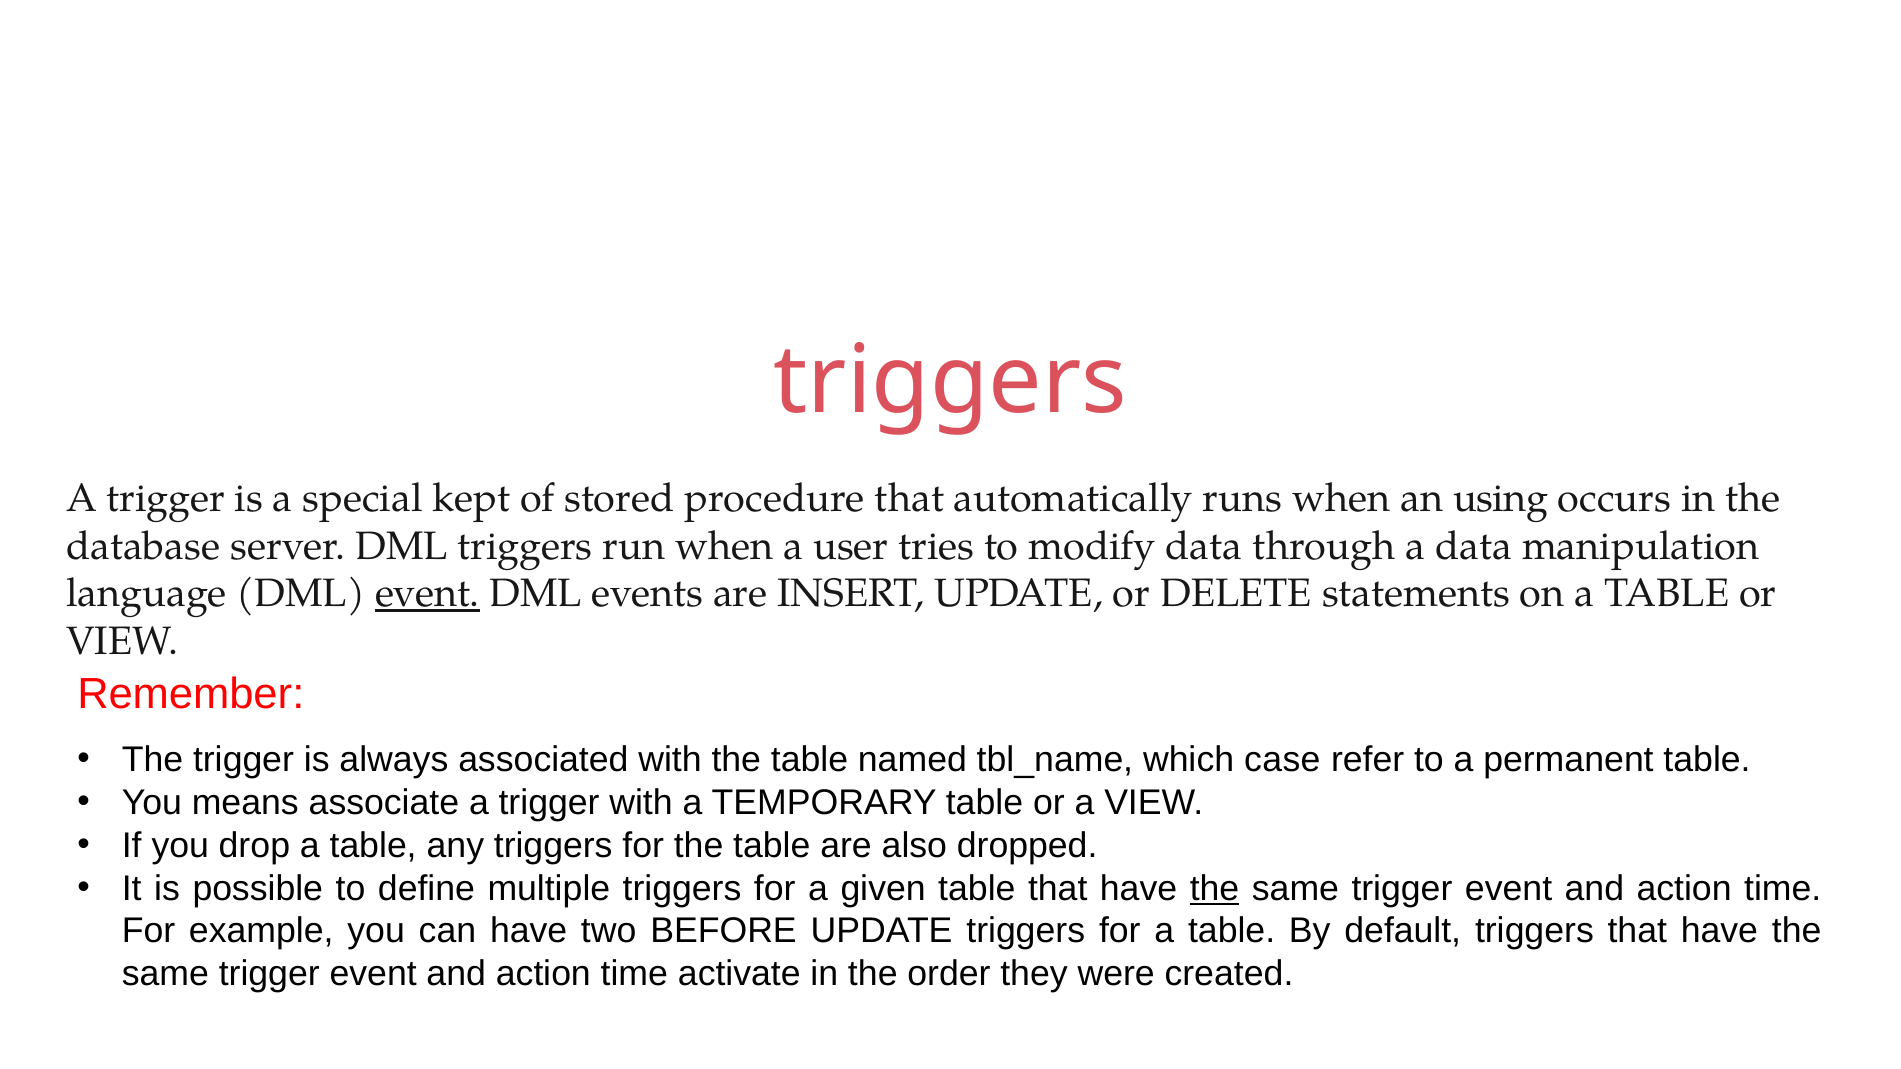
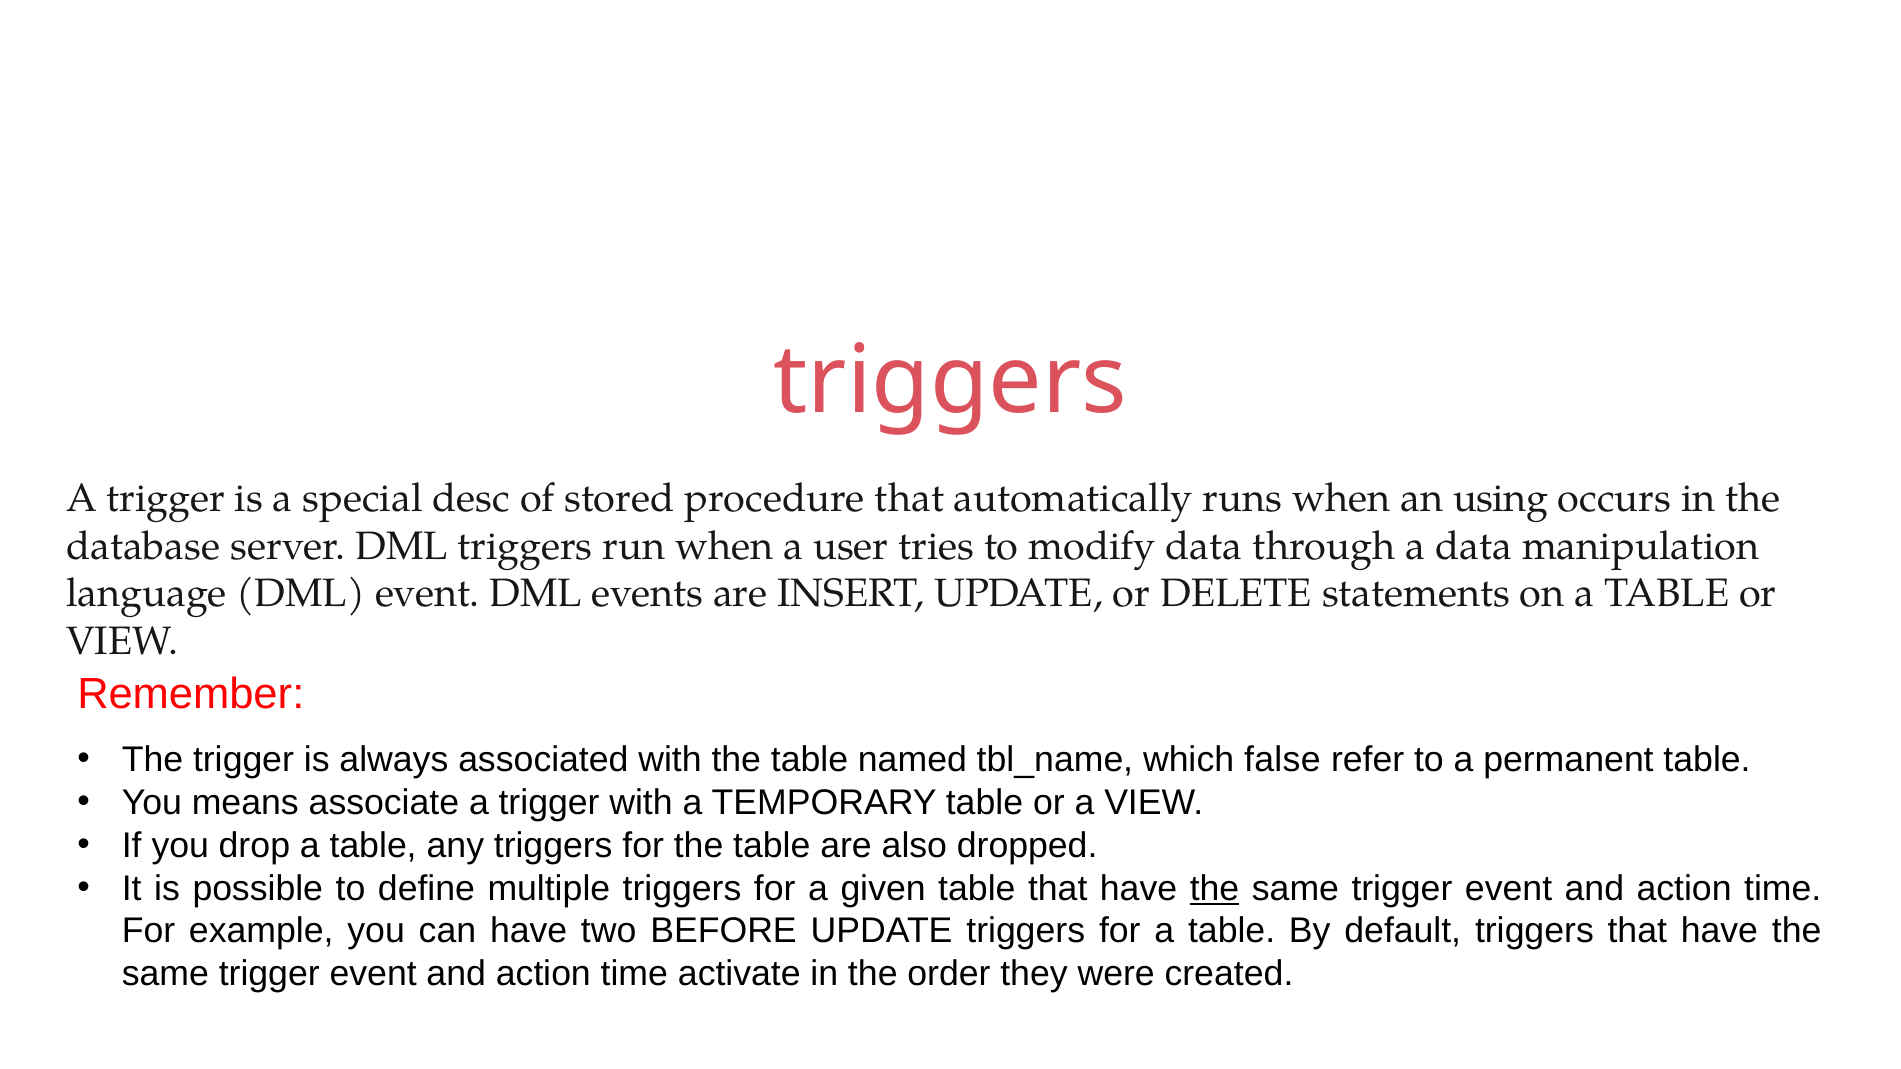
kept: kept -> desc
event at (428, 594) underline: present -> none
case: case -> false
